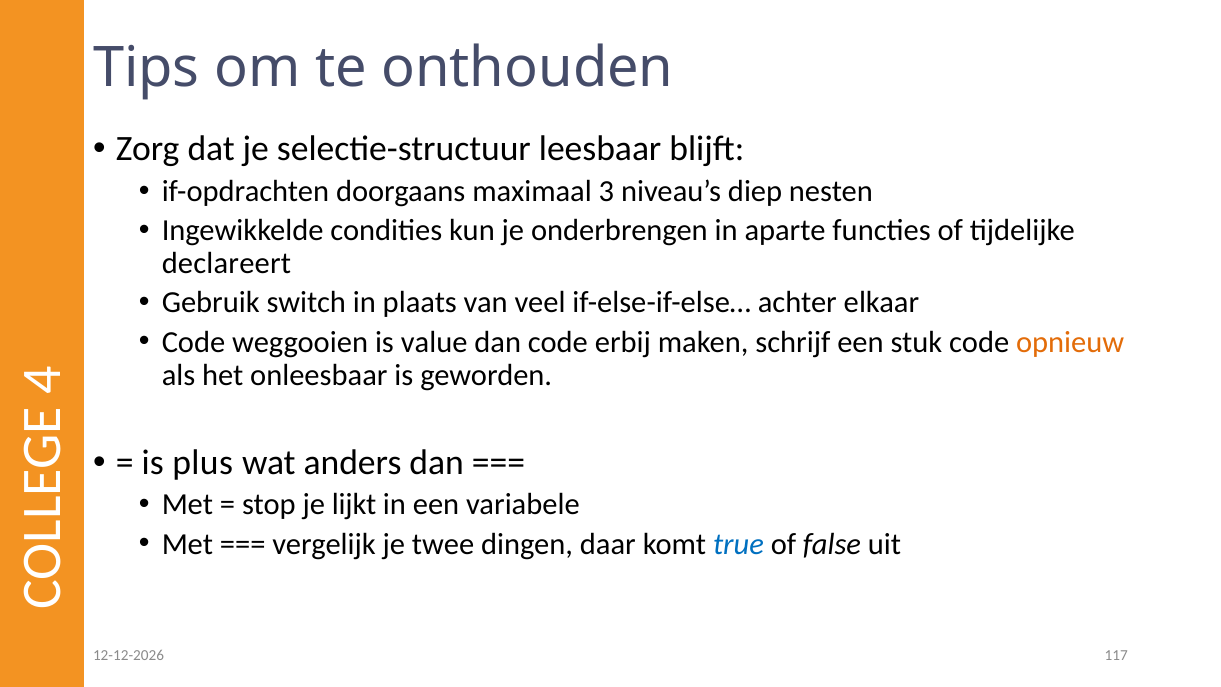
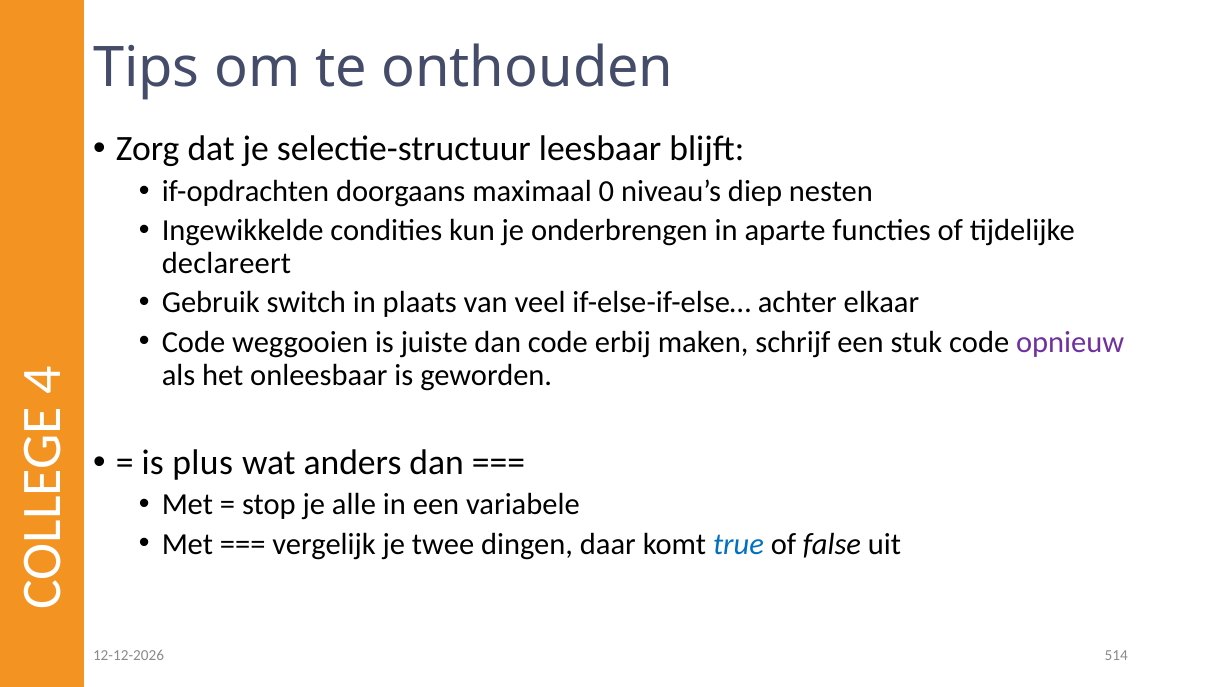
3: 3 -> 0
value: value -> juiste
opnieuw colour: orange -> purple
lijkt: lijkt -> alle
117: 117 -> 514
